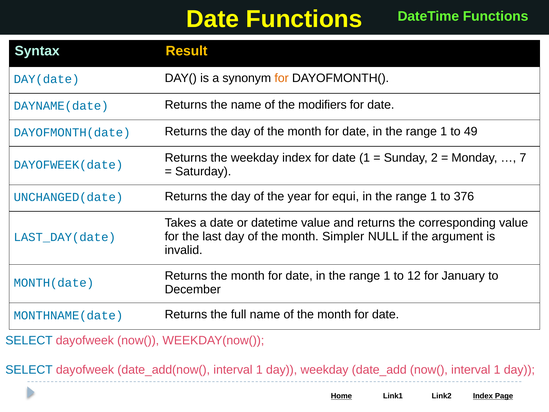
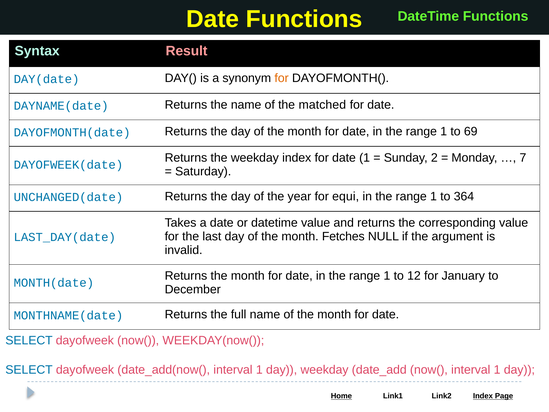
Result colour: yellow -> pink
modifiers: modifiers -> matched
49: 49 -> 69
376: 376 -> 364
Simpler: Simpler -> Fetches
